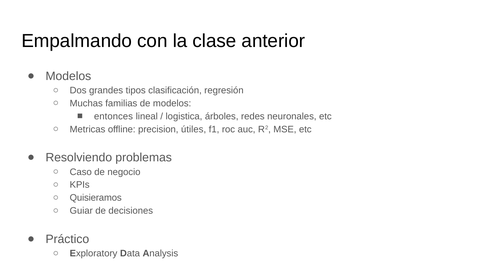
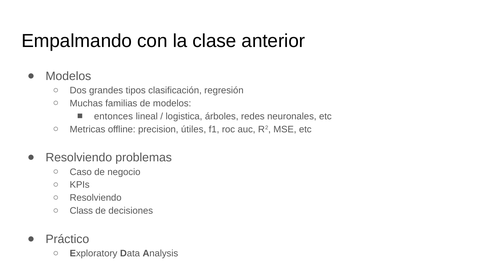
Quisieramos at (96, 198): Quisieramos -> Resolviendo
Guiar: Guiar -> Class
